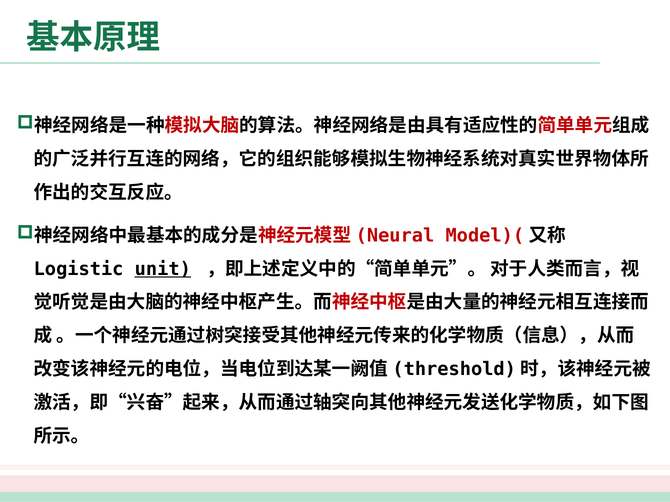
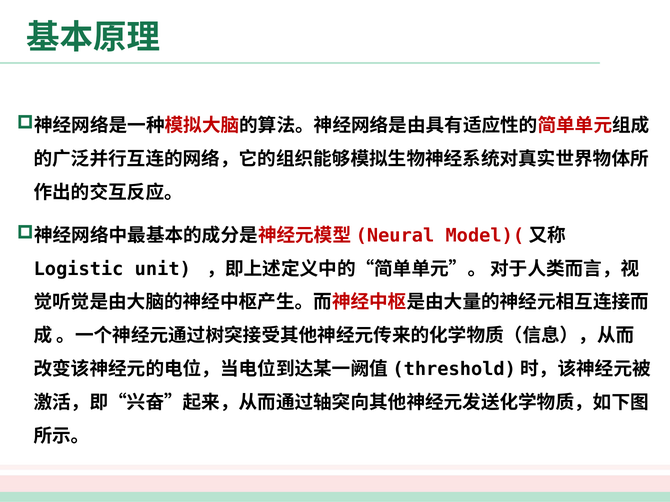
unit underline: present -> none
